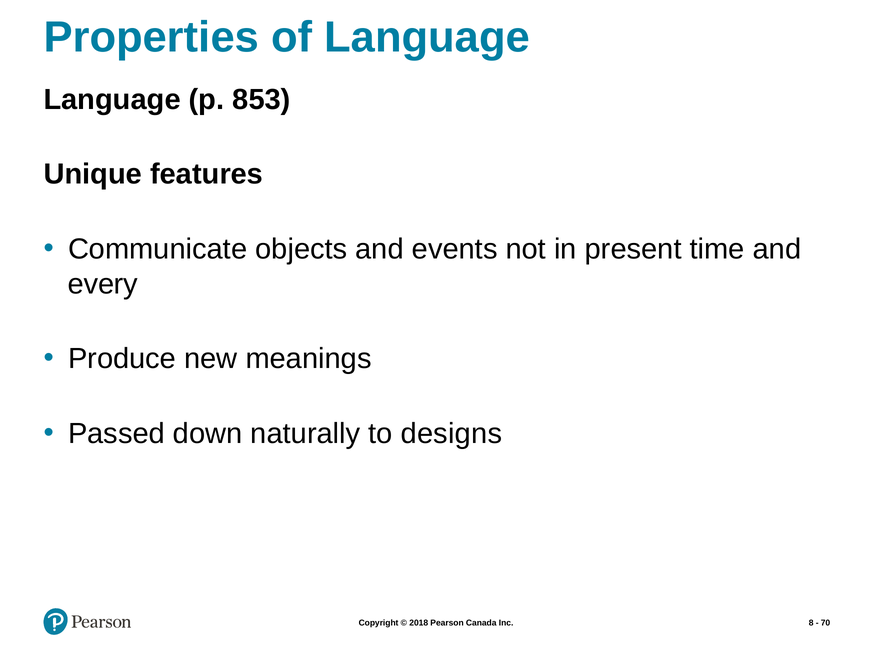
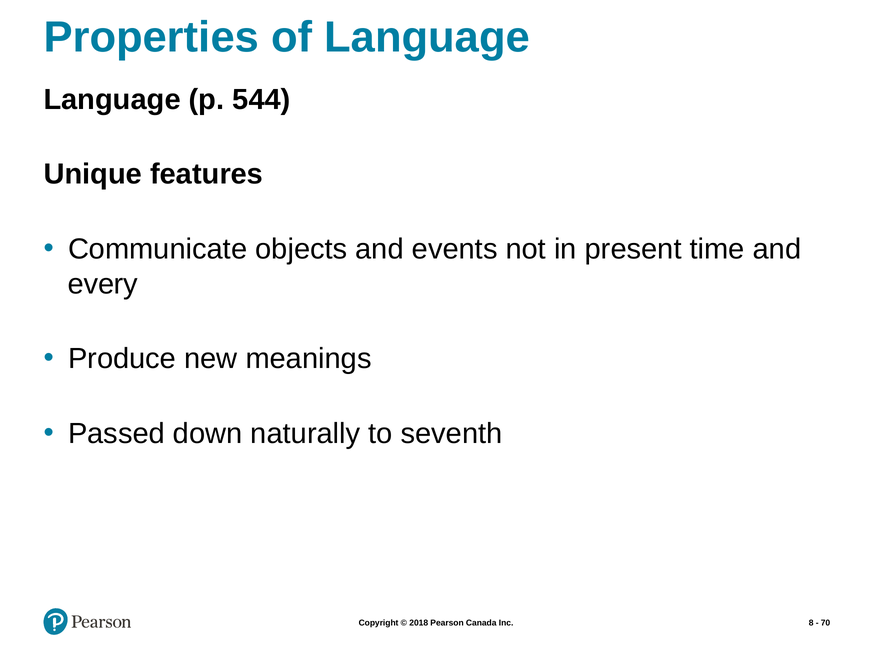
853: 853 -> 544
designs: designs -> seventh
